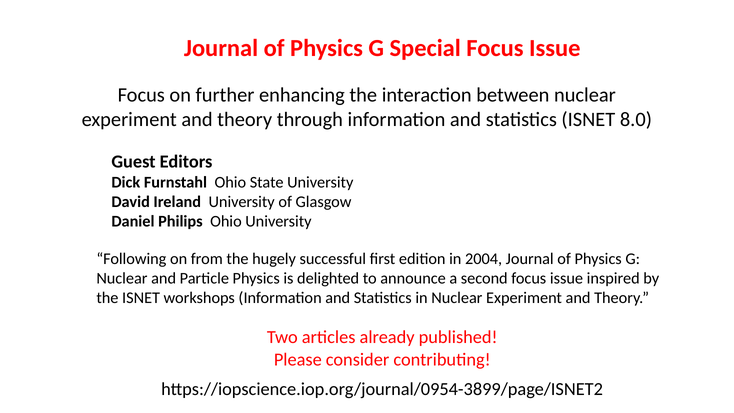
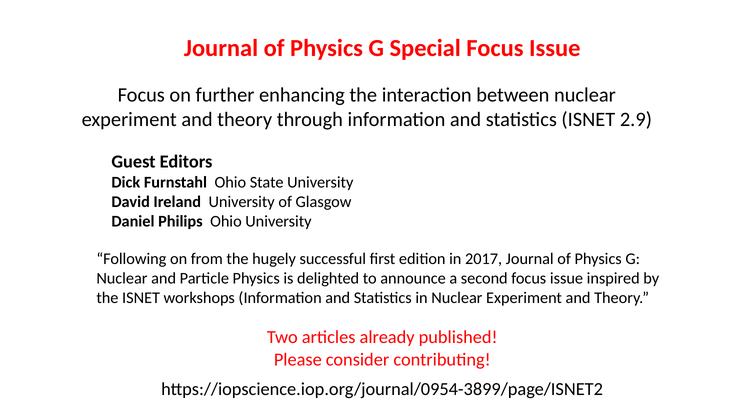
8.0: 8.0 -> 2.9
2004: 2004 -> 2017
